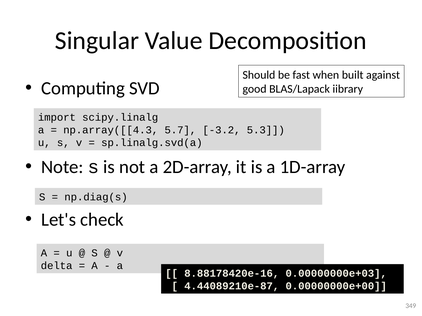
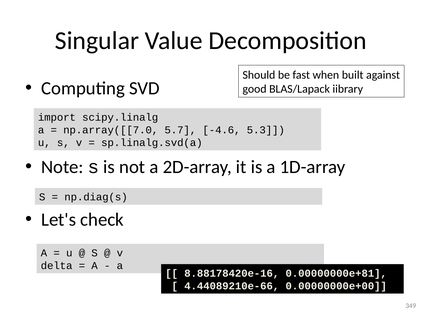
np.array([[4.3: np.array([[4.3 -> np.array([[7.0
-3.2: -3.2 -> -4.6
0.00000000e+03: 0.00000000e+03 -> 0.00000000e+81
4.44089210e-87: 4.44089210e-87 -> 4.44089210e-66
